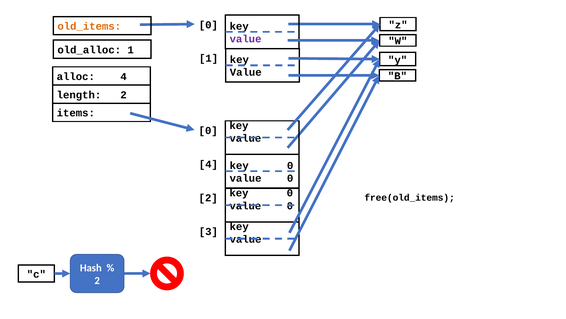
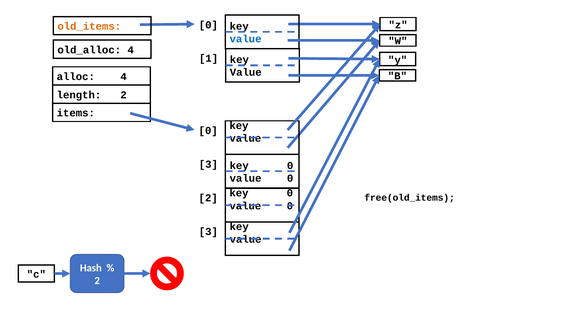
value at (246, 39) colour: purple -> blue
old_alloc 1: 1 -> 4
4 at (208, 164): 4 -> 3
